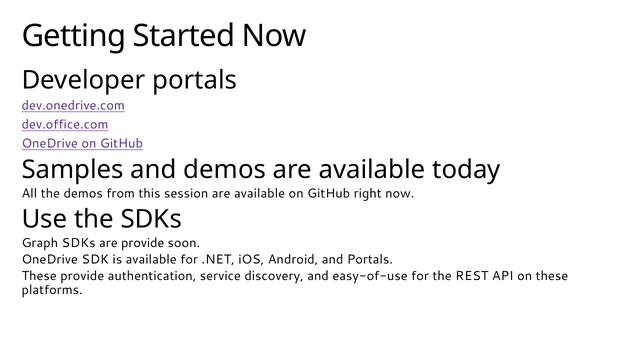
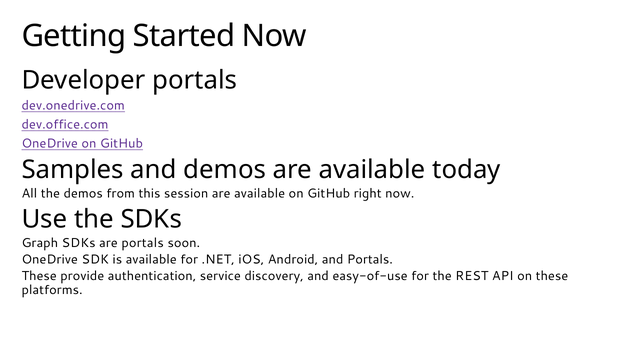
are provide: provide -> portals
